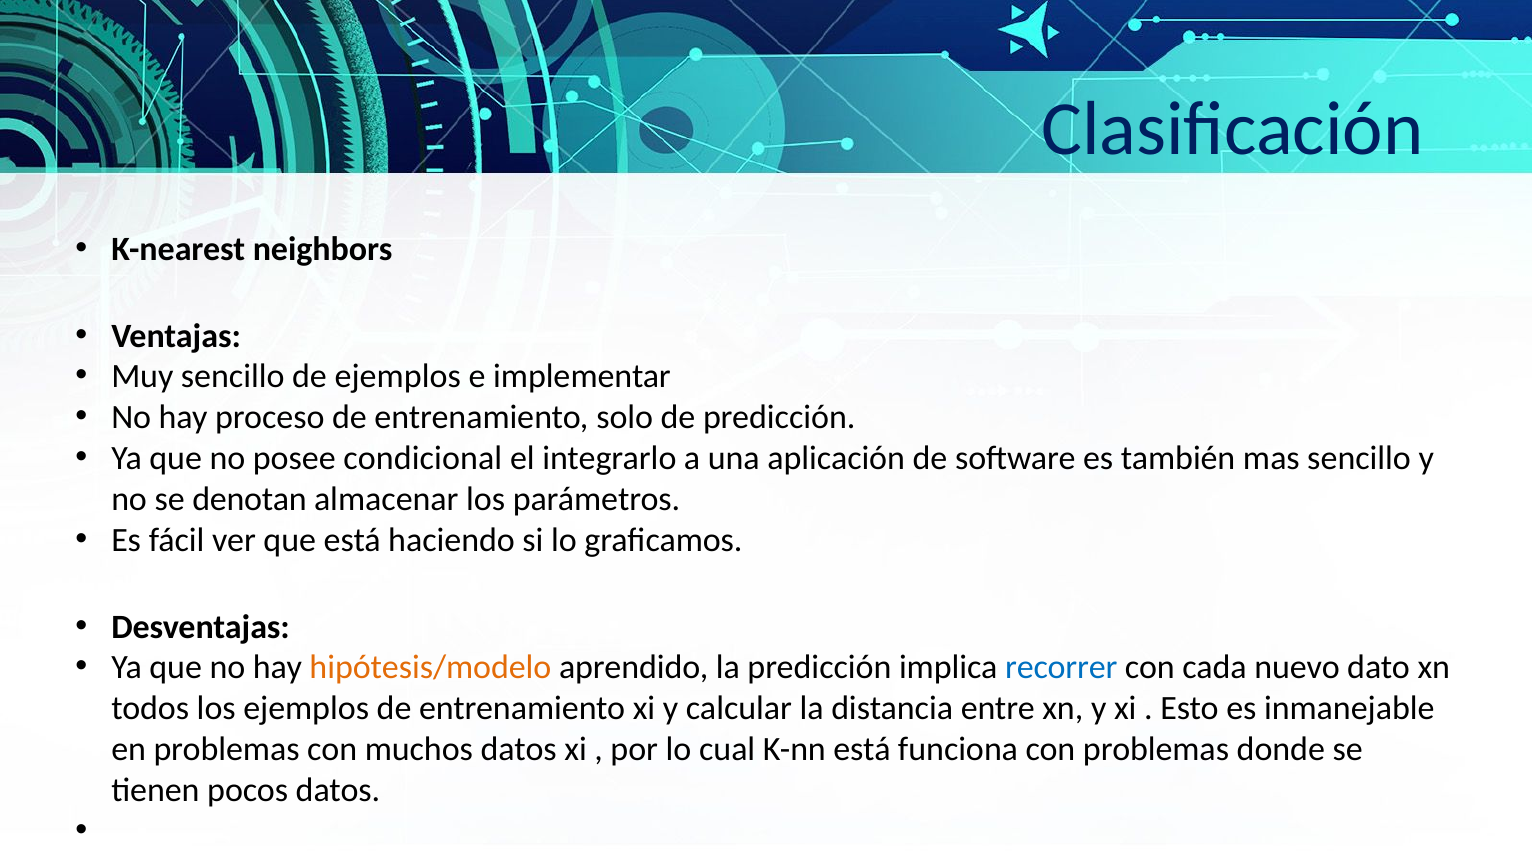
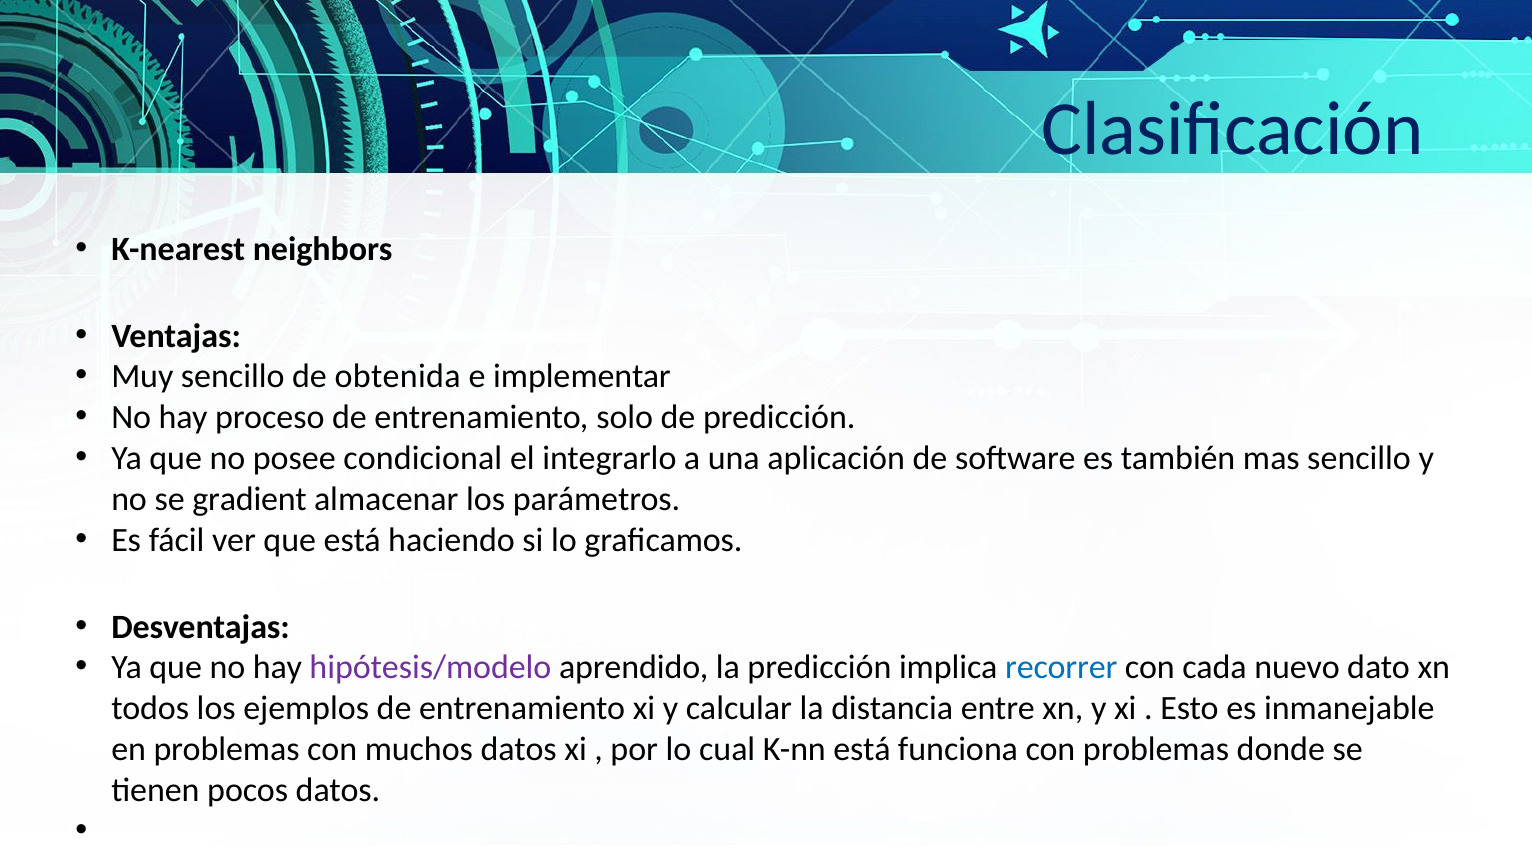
de ejemplos: ejemplos -> obtenida
denotan: denotan -> gradient
hipótesis/modelo colour: orange -> purple
